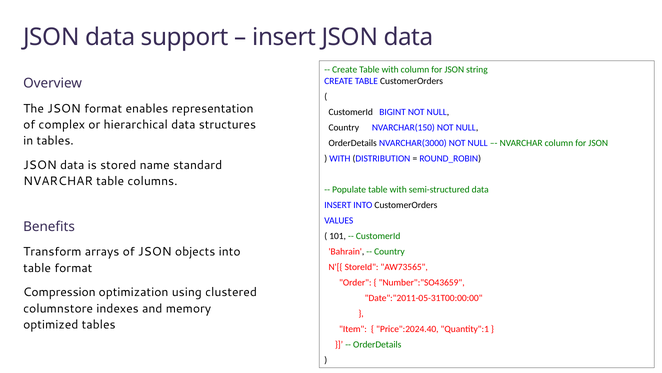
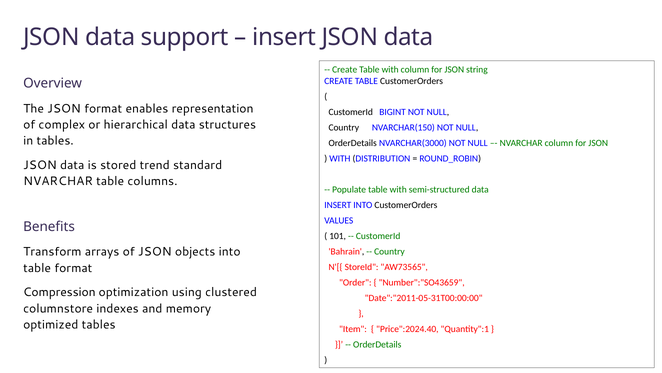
name: name -> trend
